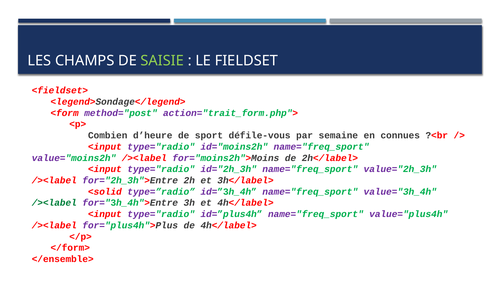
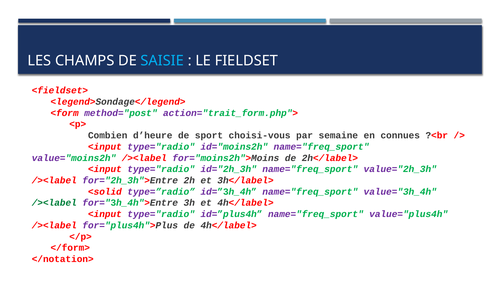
SAISIE colour: light green -> light blue
défile-vous: défile-vous -> choisi-vous
</ensemble>: </ensemble> -> </notation>
